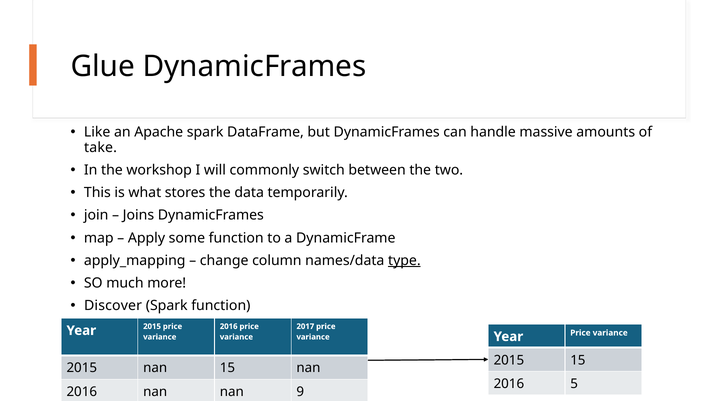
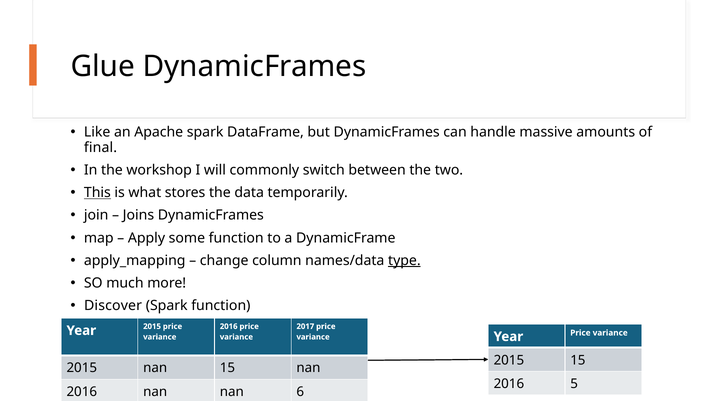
take: take -> final
This underline: none -> present
9: 9 -> 6
